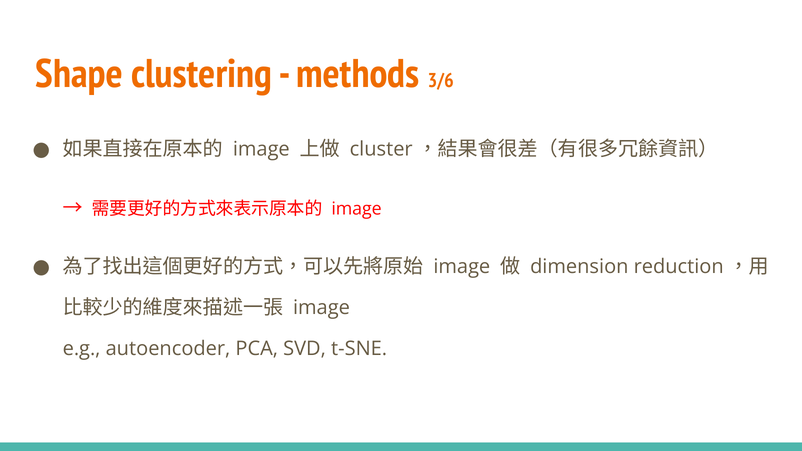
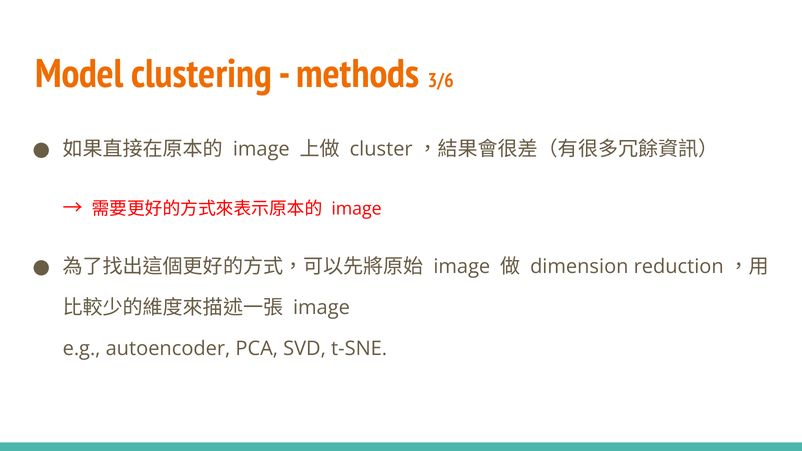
Shape: Shape -> Model
